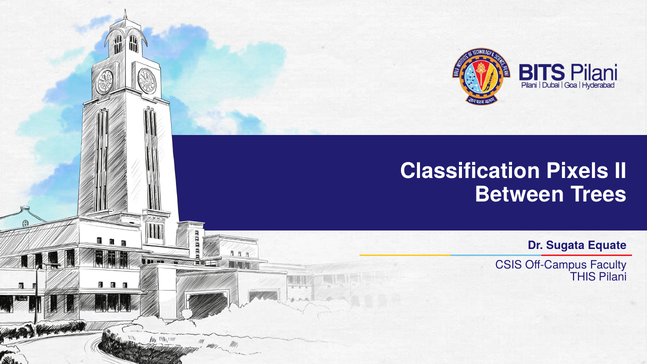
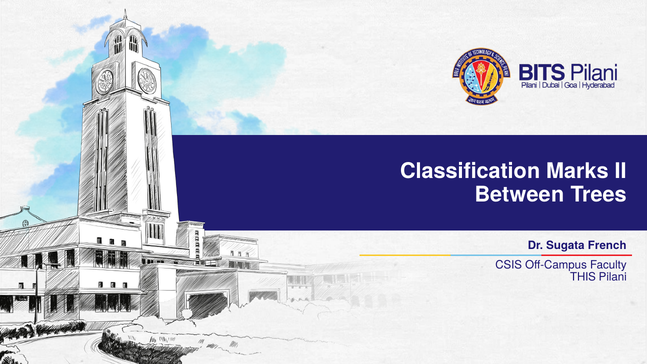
Pixels: Pixels -> Marks
Equate: Equate -> French
